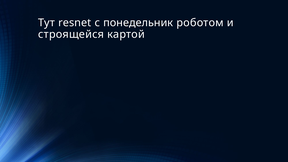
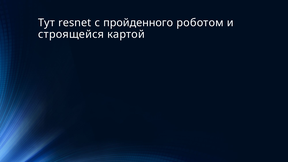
понедельник: понедельник -> пройденного
